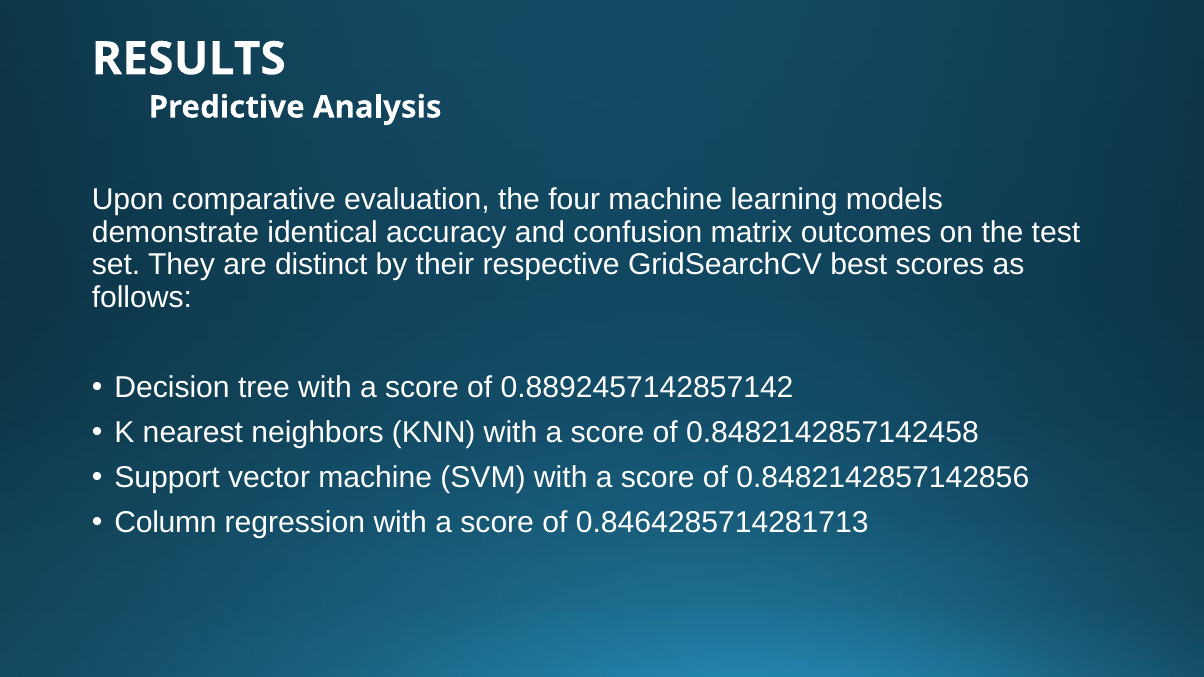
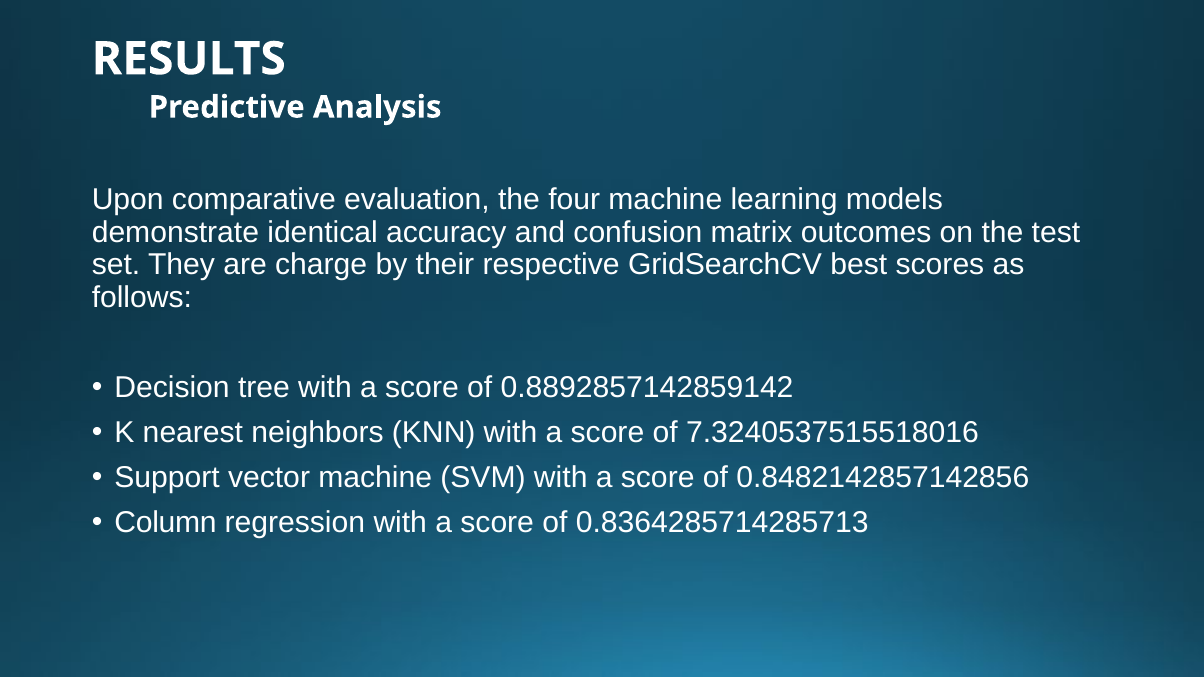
distinct: distinct -> charge
0.8892457142857142: 0.8892457142857142 -> 0.8892857142859142
0.8482142857142458: 0.8482142857142458 -> 7.3240537515518016
0.8464285714281713: 0.8464285714281713 -> 0.8364285714285713
